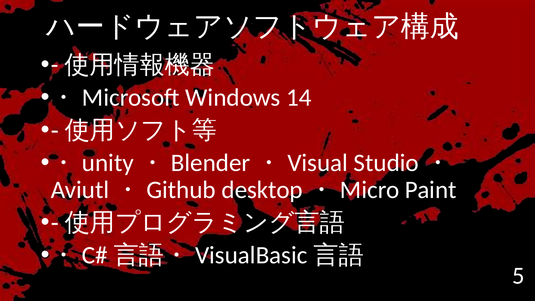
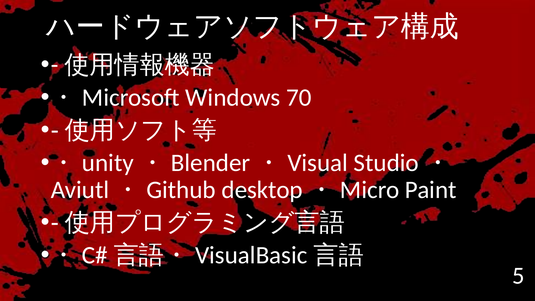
14: 14 -> 70
